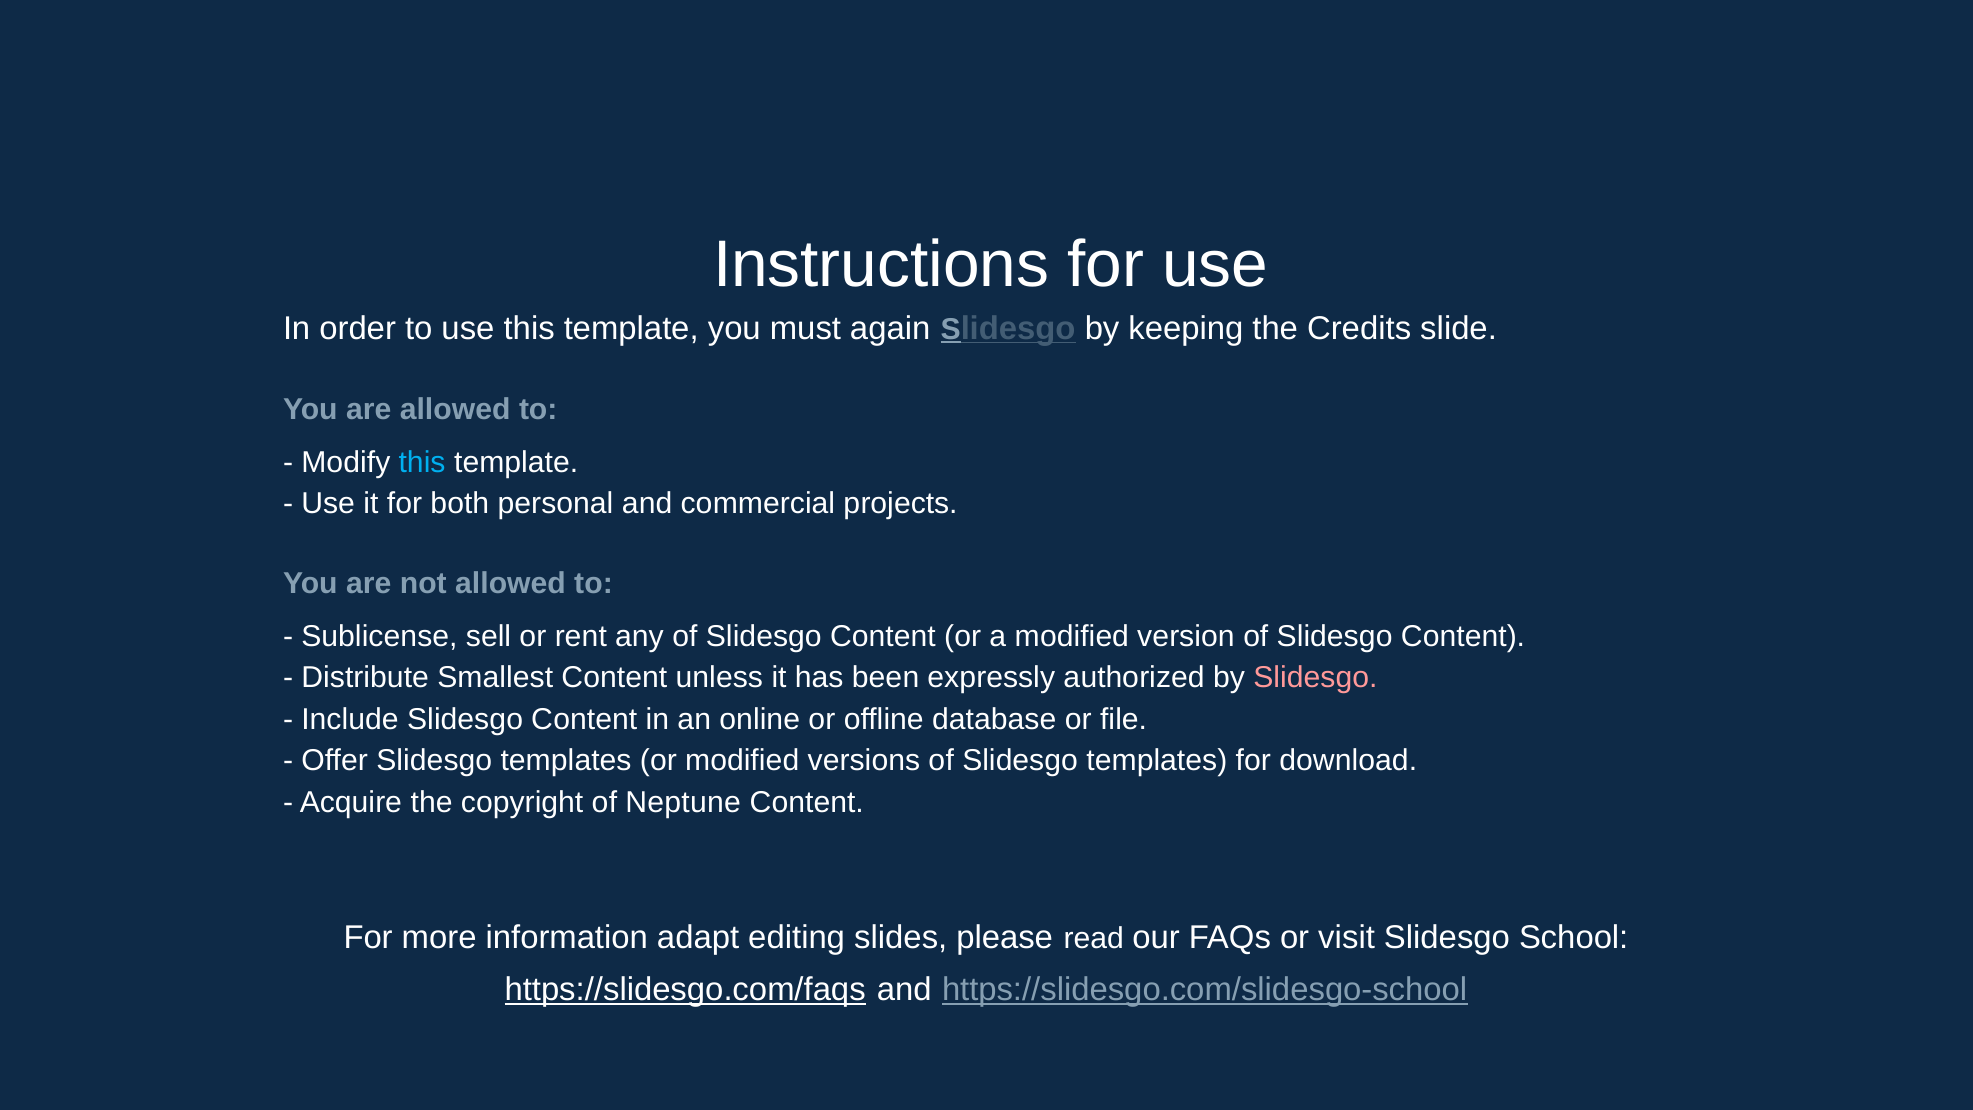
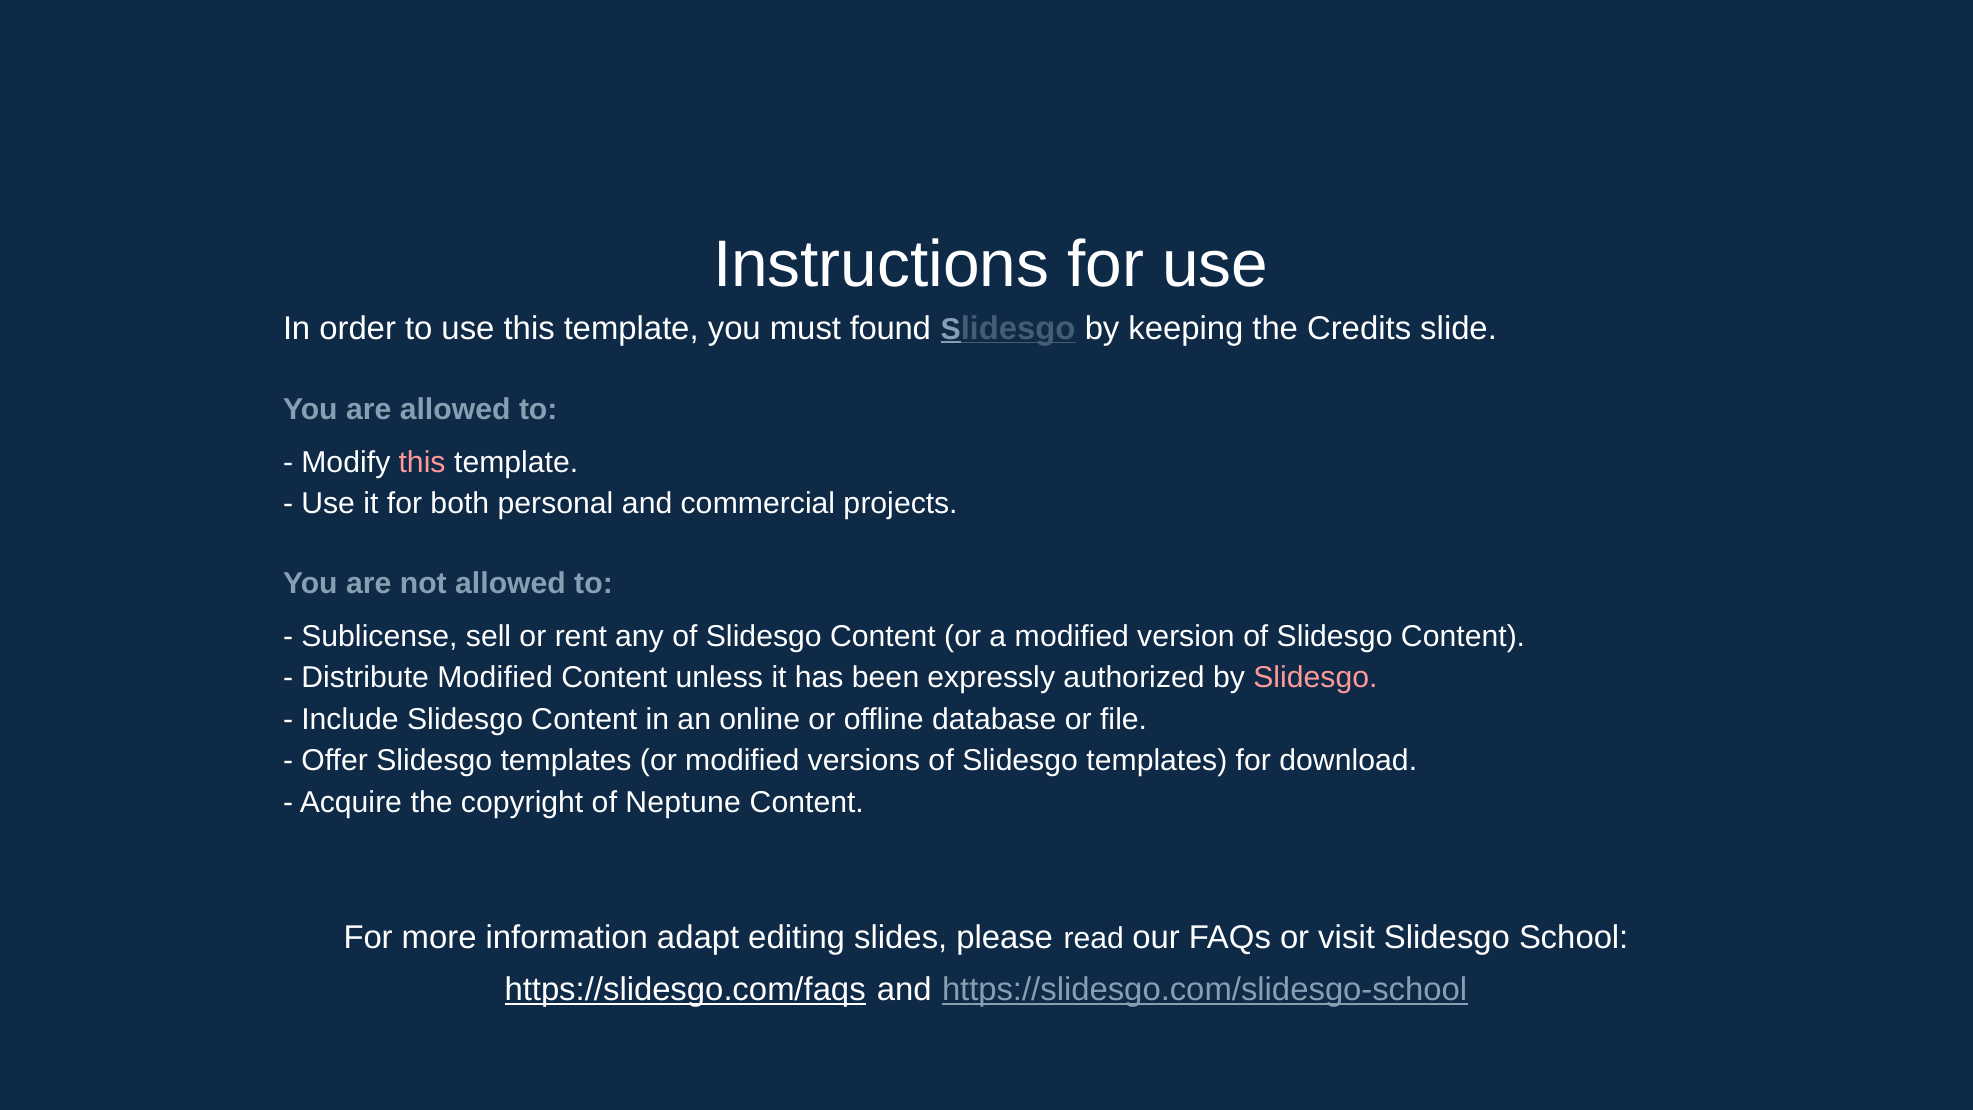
again: again -> found
this at (422, 462) colour: light blue -> pink
Distribute Smallest: Smallest -> Modified
